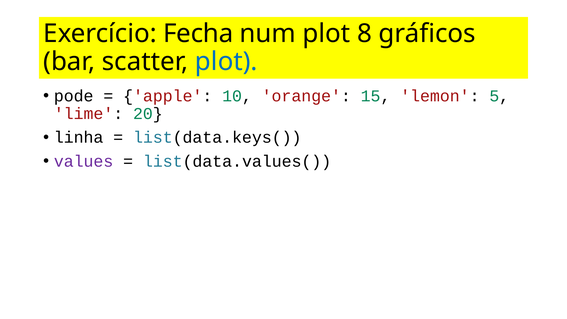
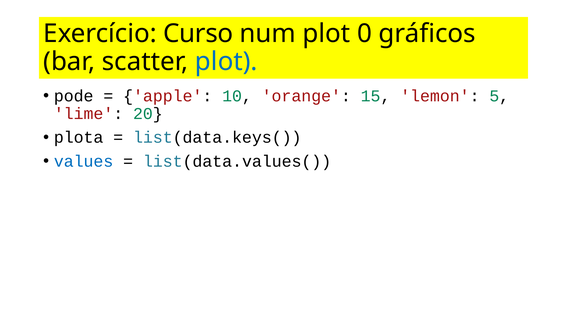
Fecha: Fecha -> Curso
8: 8 -> 0
linha: linha -> plota
values colour: purple -> blue
